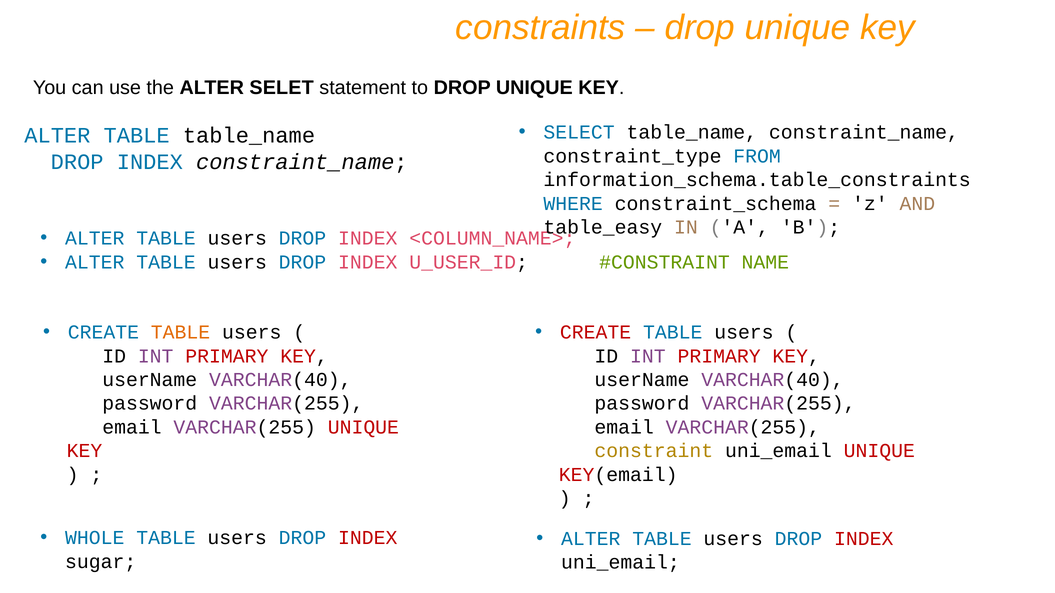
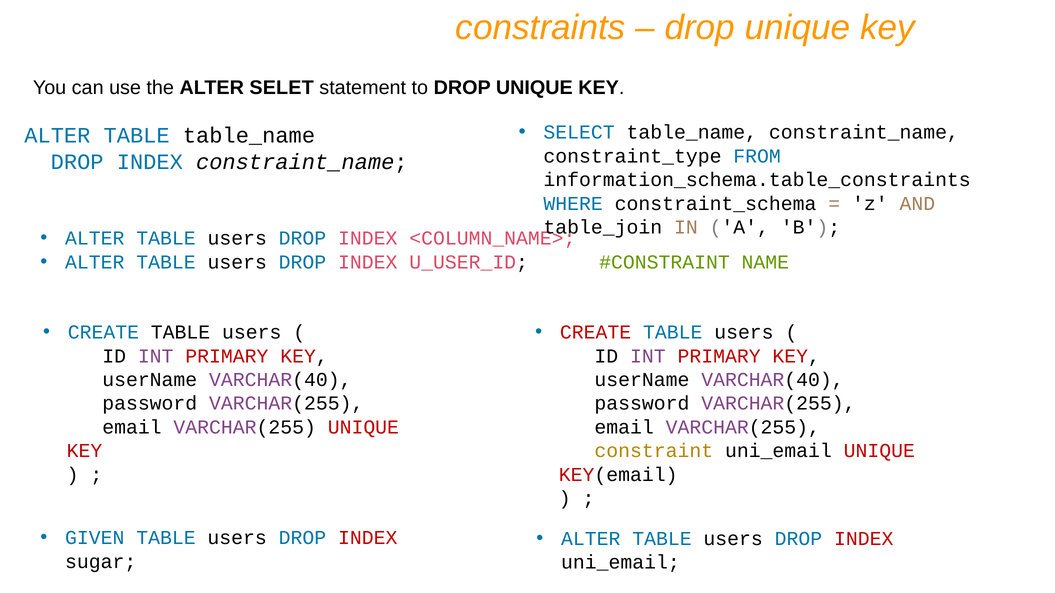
table_easy: table_easy -> table_join
TABLE at (181, 333) colour: orange -> black
WHOLE: WHOLE -> GIVEN
